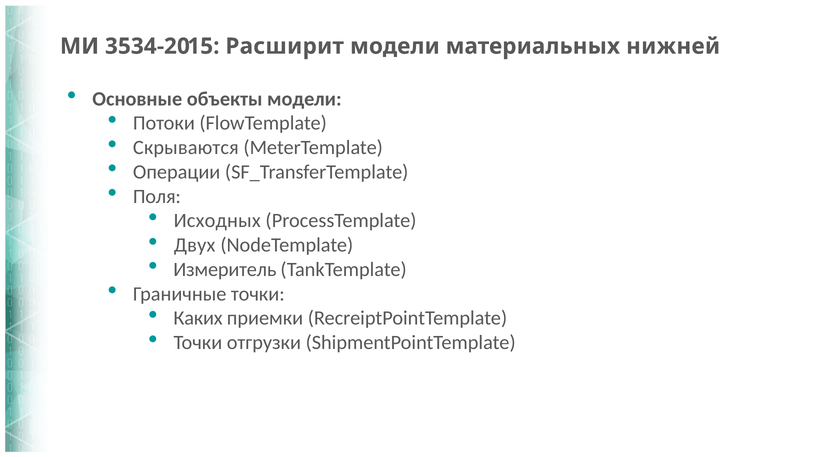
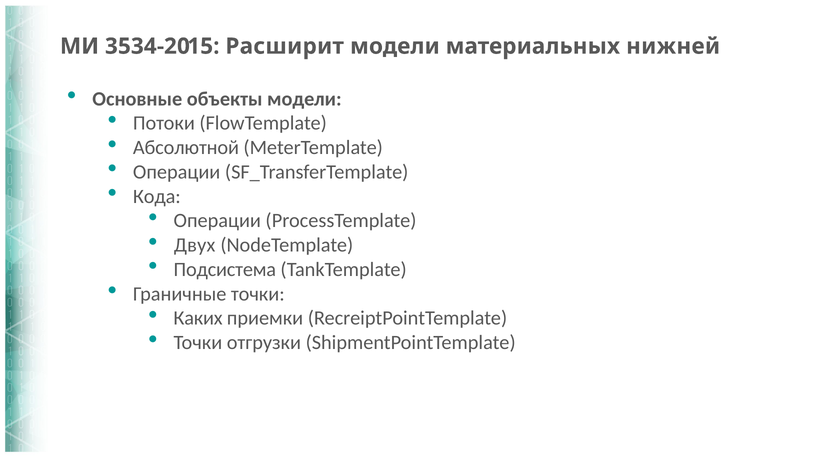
Скрываются: Скрываются -> Абсолютной
Поля: Поля -> Кода
Исходных at (217, 221): Исходных -> Операции
Измеритель: Измеритель -> Подсистема
